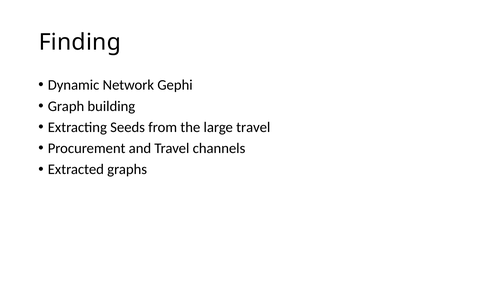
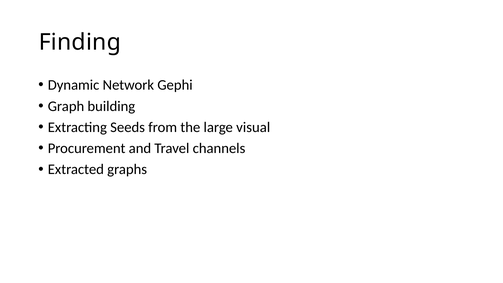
large travel: travel -> visual
